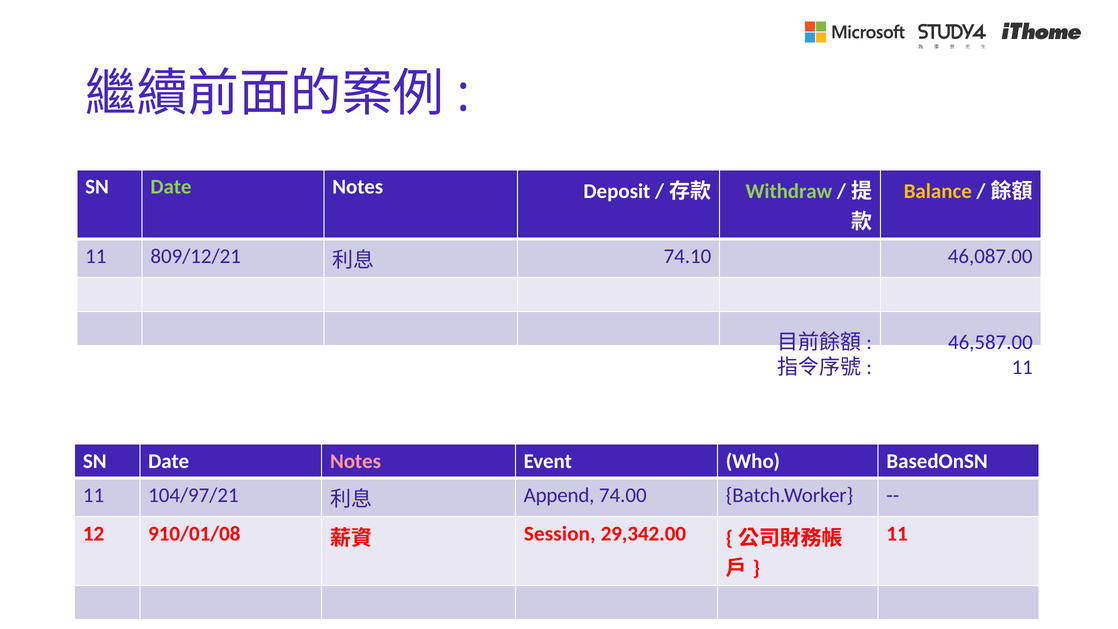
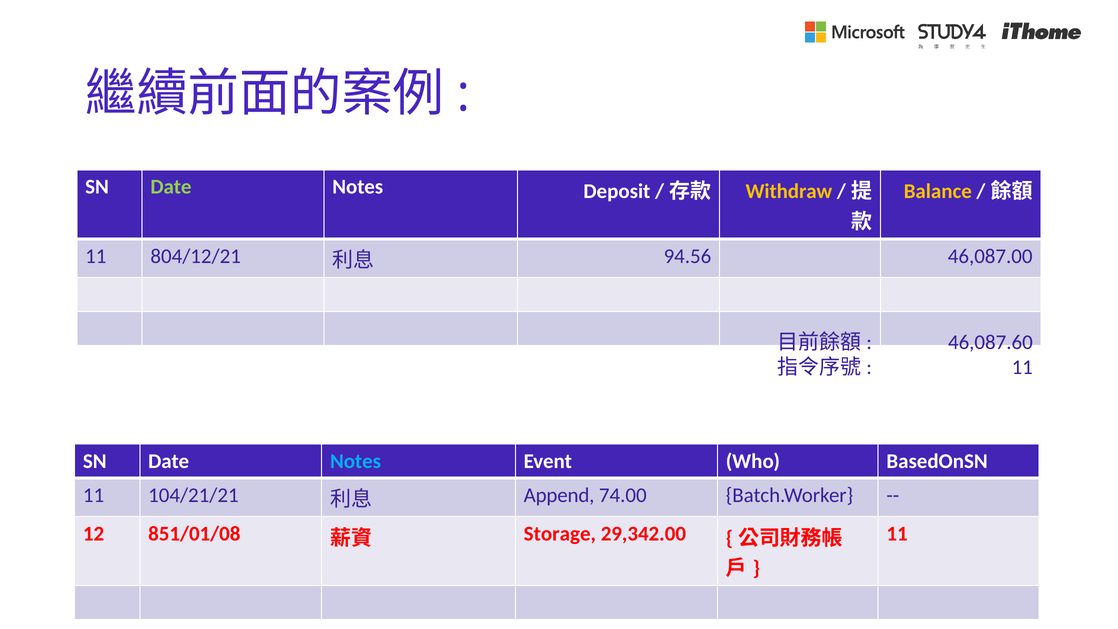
Withdraw colour: light green -> yellow
809/12/21: 809/12/21 -> 804/12/21
74.10: 74.10 -> 94.56
46,587.00: 46,587.00 -> 46,087.60
Notes at (356, 461) colour: pink -> light blue
104/97/21: 104/97/21 -> 104/21/21
910/01/08: 910/01/08 -> 851/01/08
Session: Session -> Storage
